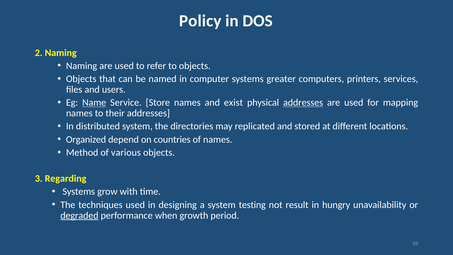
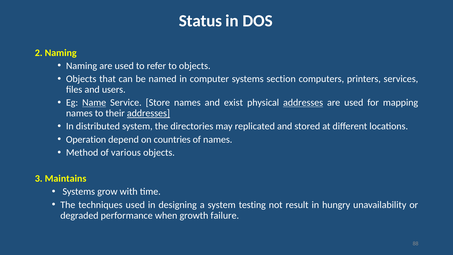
Policy: Policy -> Status
greater: greater -> section
addresses at (148, 113) underline: none -> present
Organized: Organized -> Operation
Regarding: Regarding -> Maintains
degraded underline: present -> none
period: period -> failure
